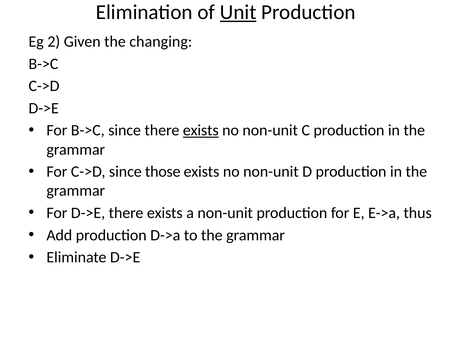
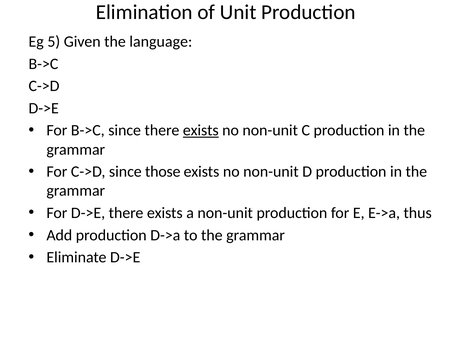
Unit underline: present -> none
2: 2 -> 5
changing: changing -> language
